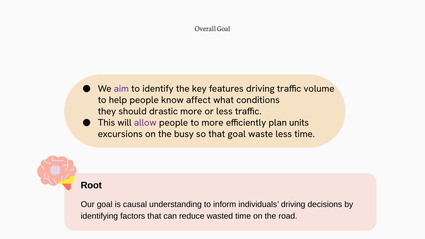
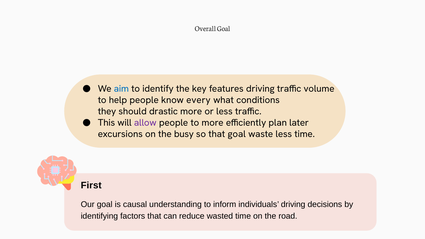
aim colour: purple -> blue
affect: affect -> every
units: units -> later
Root: Root -> First
